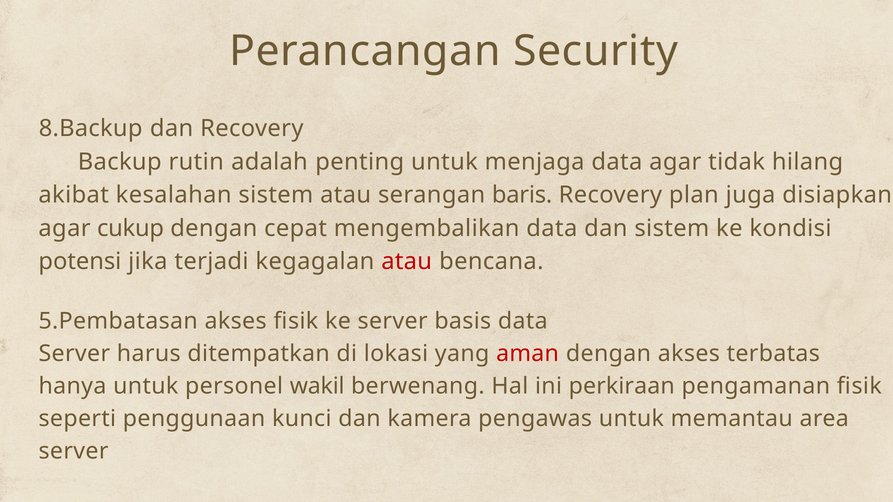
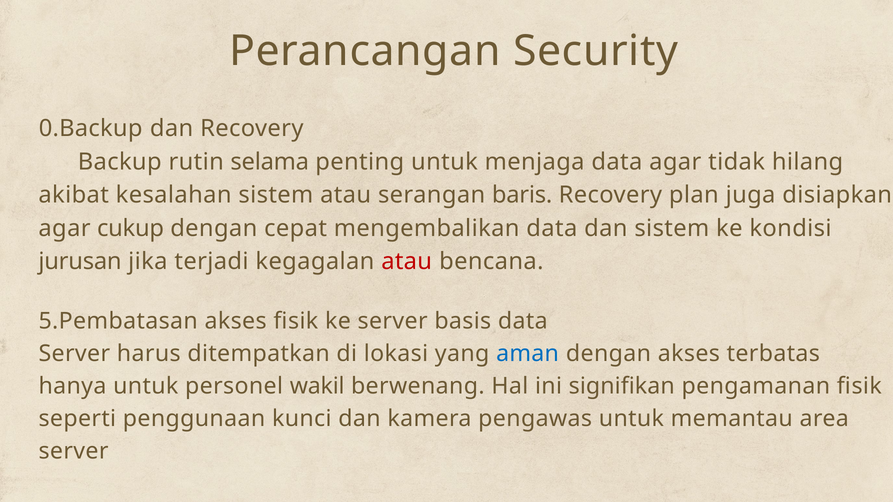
8.Backup: 8.Backup -> 0.Backup
adalah: adalah -> selama
potensi: potensi -> jurusan
aman colour: red -> blue
perkiraan: perkiraan -> signifikan
